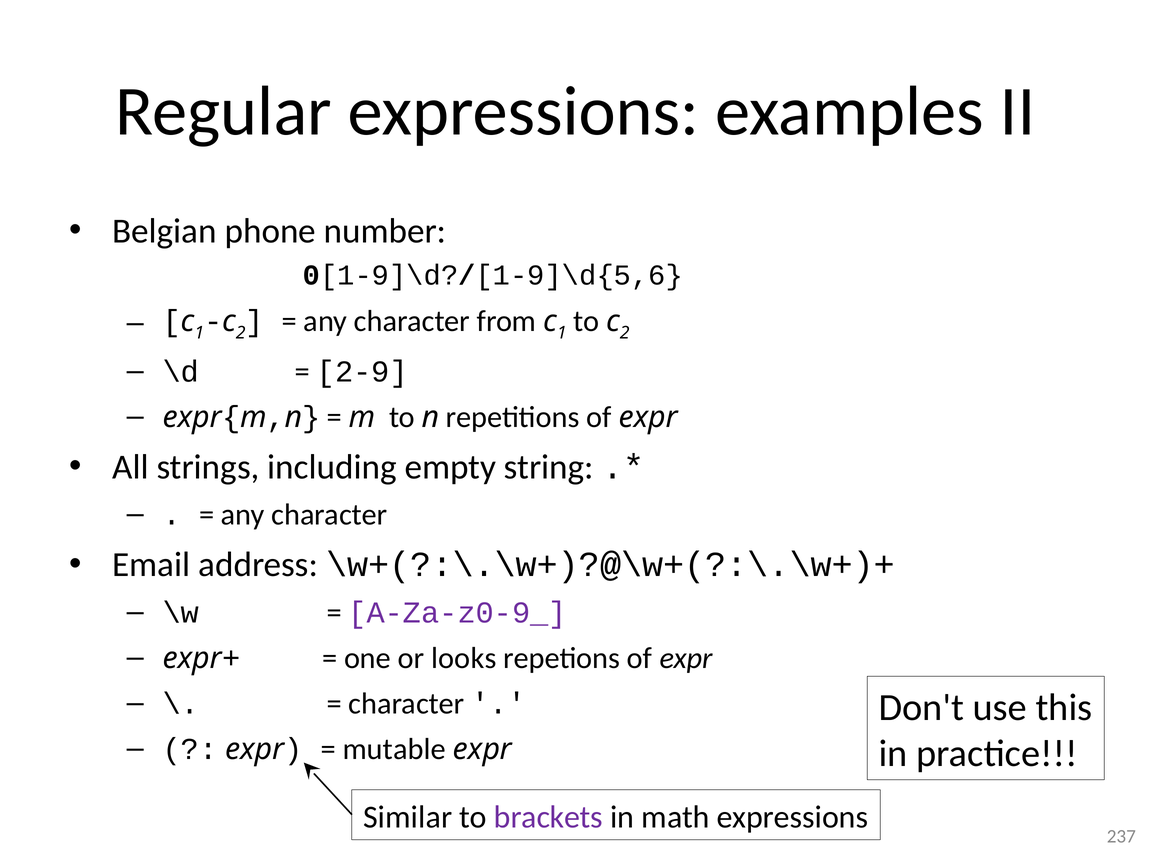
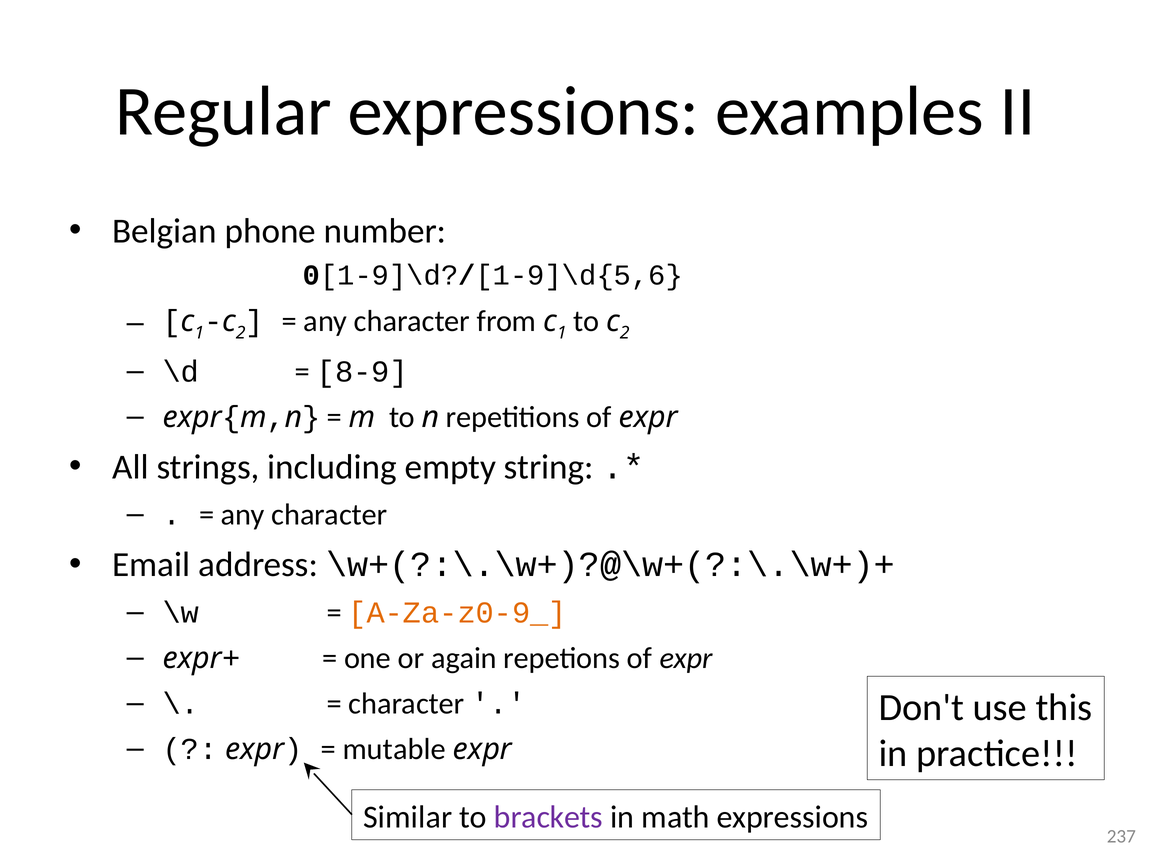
2-9: 2-9 -> 8-9
A-Za-z0-9_ colour: purple -> orange
looks: looks -> again
